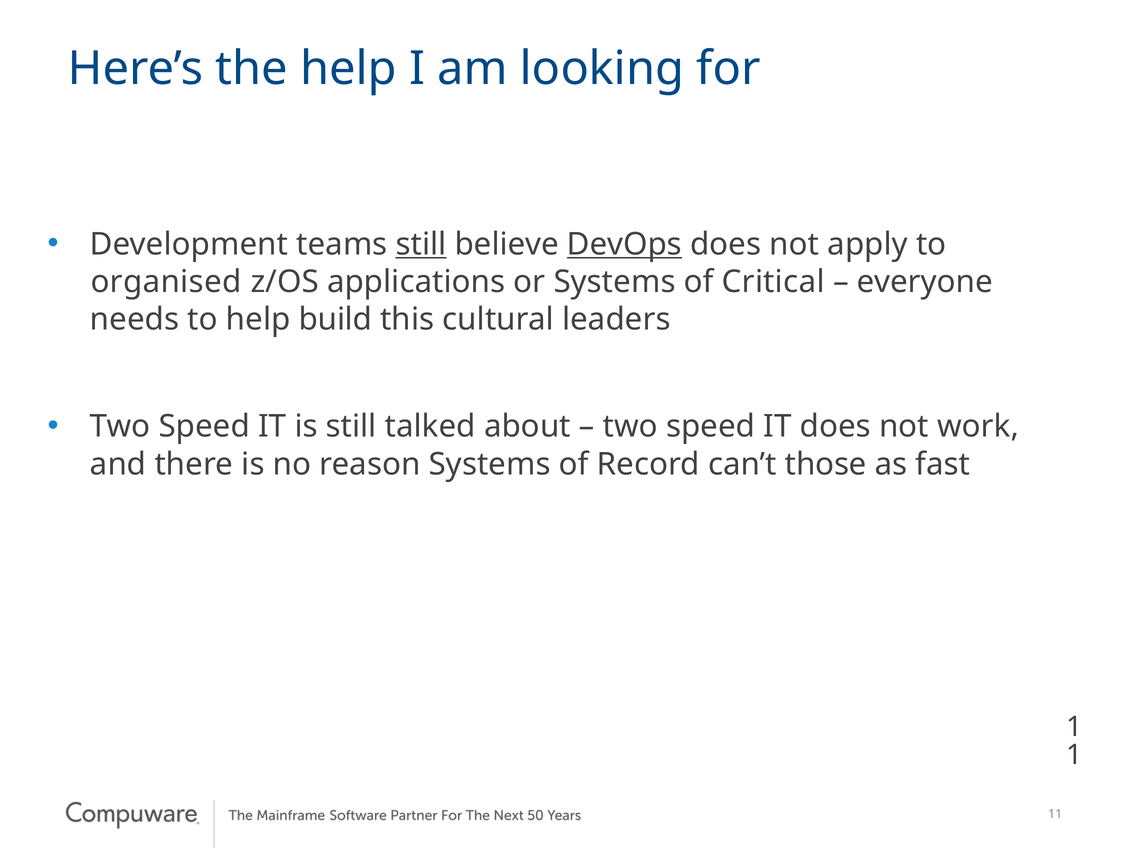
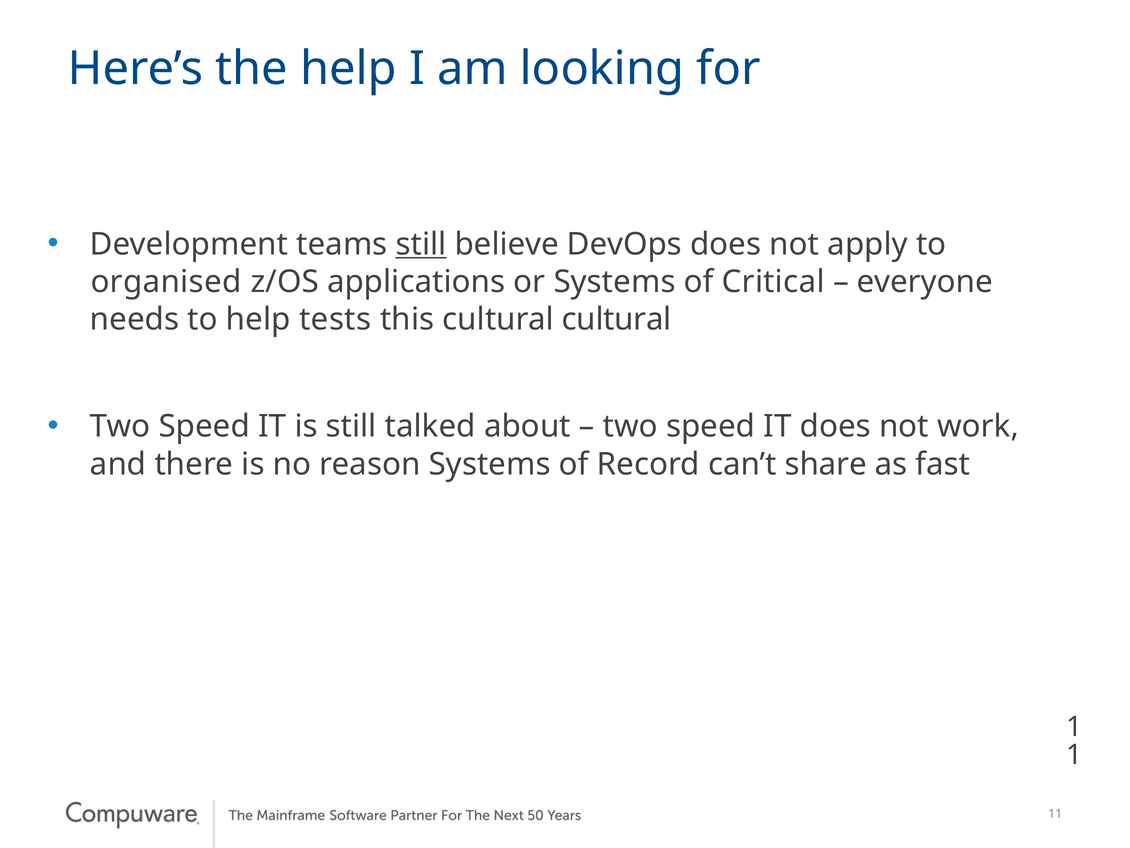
DevOps underline: present -> none
build: build -> tests
cultural leaders: leaders -> cultural
those: those -> share
